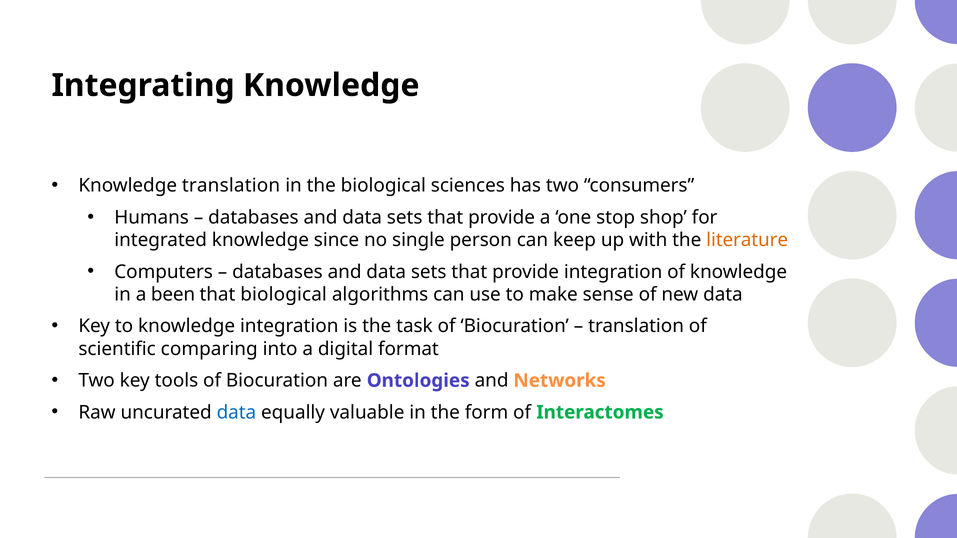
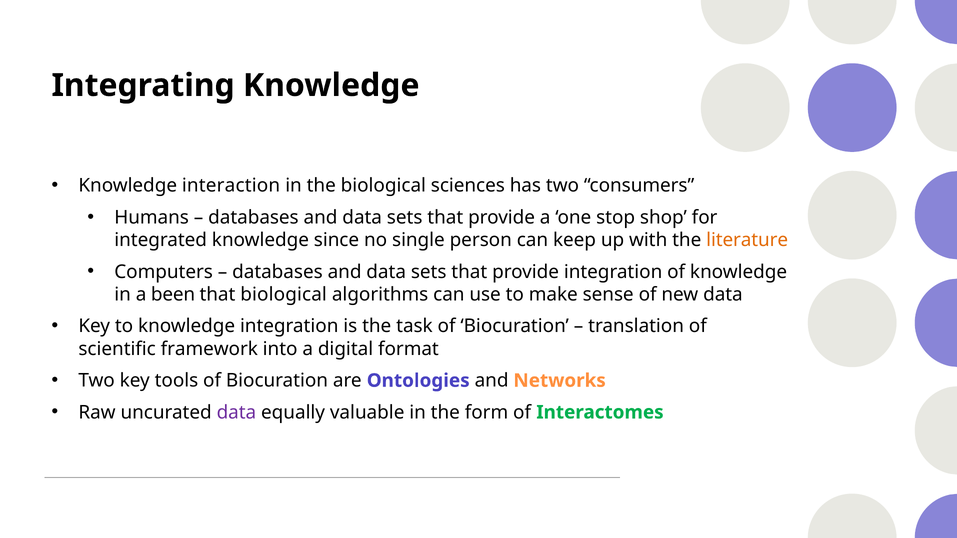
Knowledge translation: translation -> interaction
comparing: comparing -> framework
data at (236, 413) colour: blue -> purple
